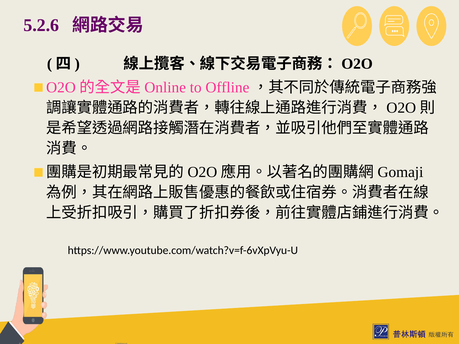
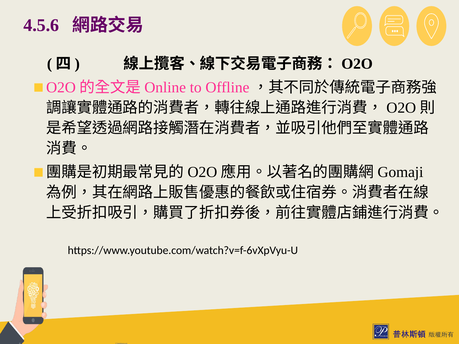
5.2.6: 5.2.6 -> 4.5.6
